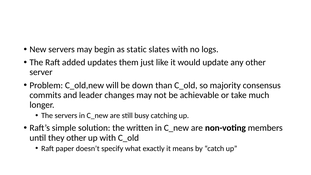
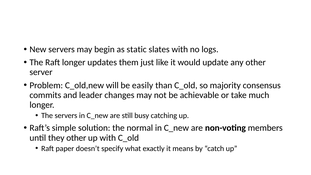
Raft added: added -> longer
down: down -> easily
written: written -> normal
